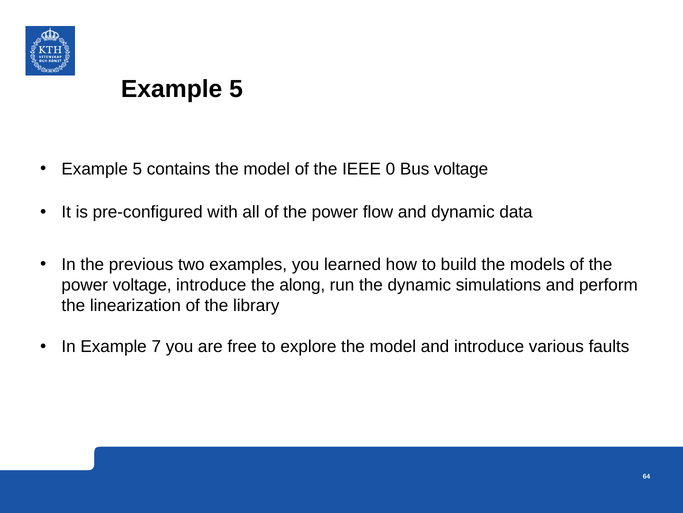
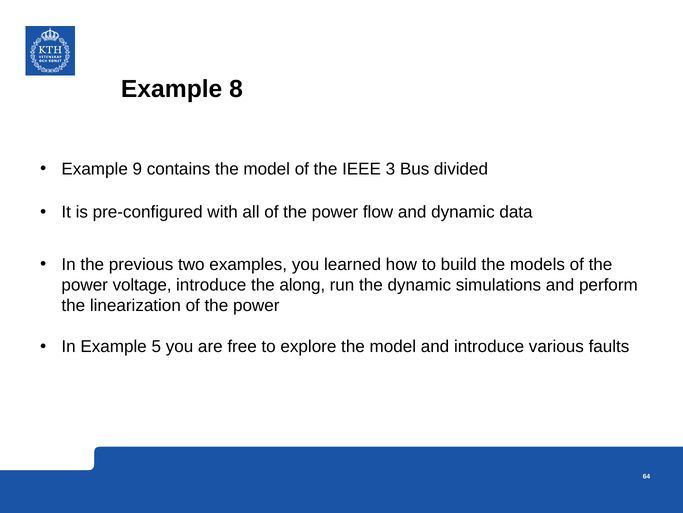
5 at (236, 89): 5 -> 8
5 at (137, 169): 5 -> 9
0: 0 -> 3
Bus voltage: voltage -> divided
linearization of the library: library -> power
7: 7 -> 5
